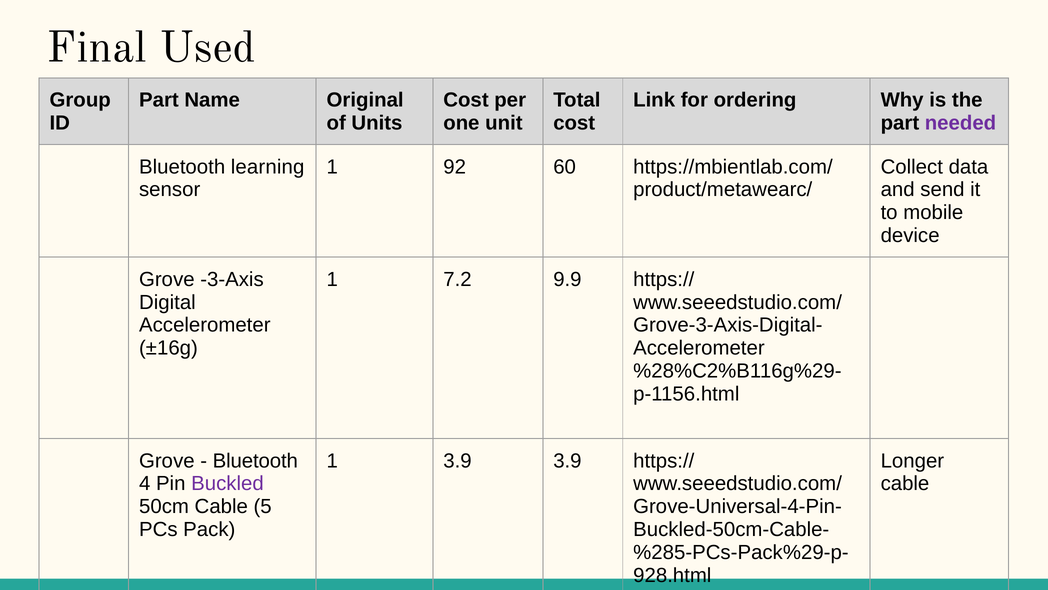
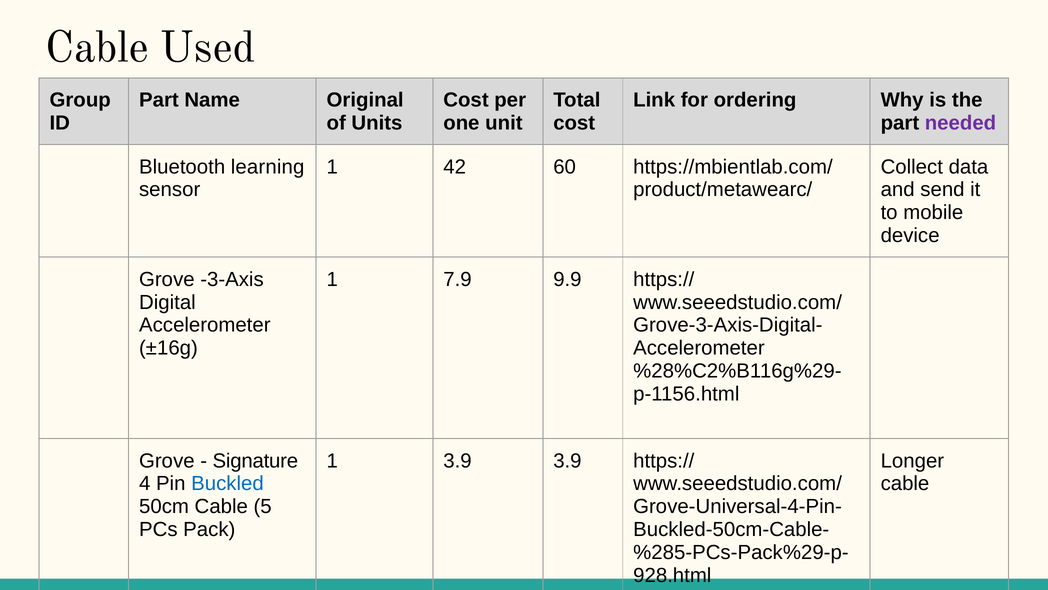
Final at (97, 47): Final -> Cable
92: 92 -> 42
7.2: 7.2 -> 7.9
Bluetooth at (255, 460): Bluetooth -> Signature
Buckled colour: purple -> blue
